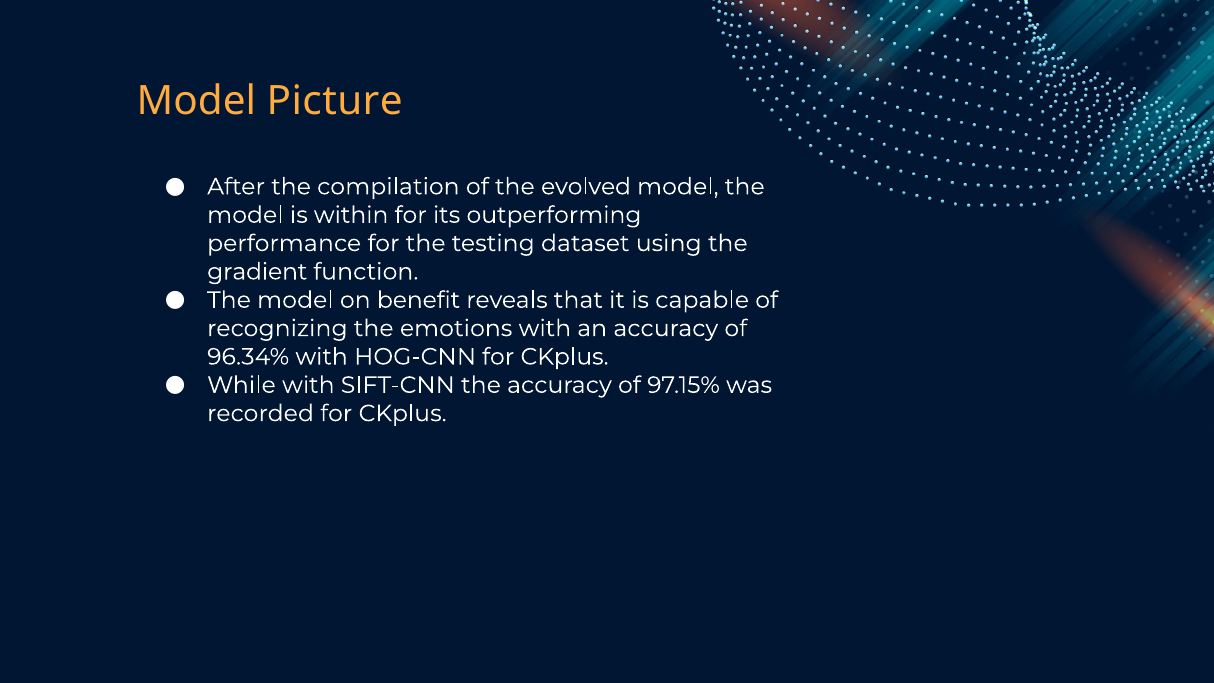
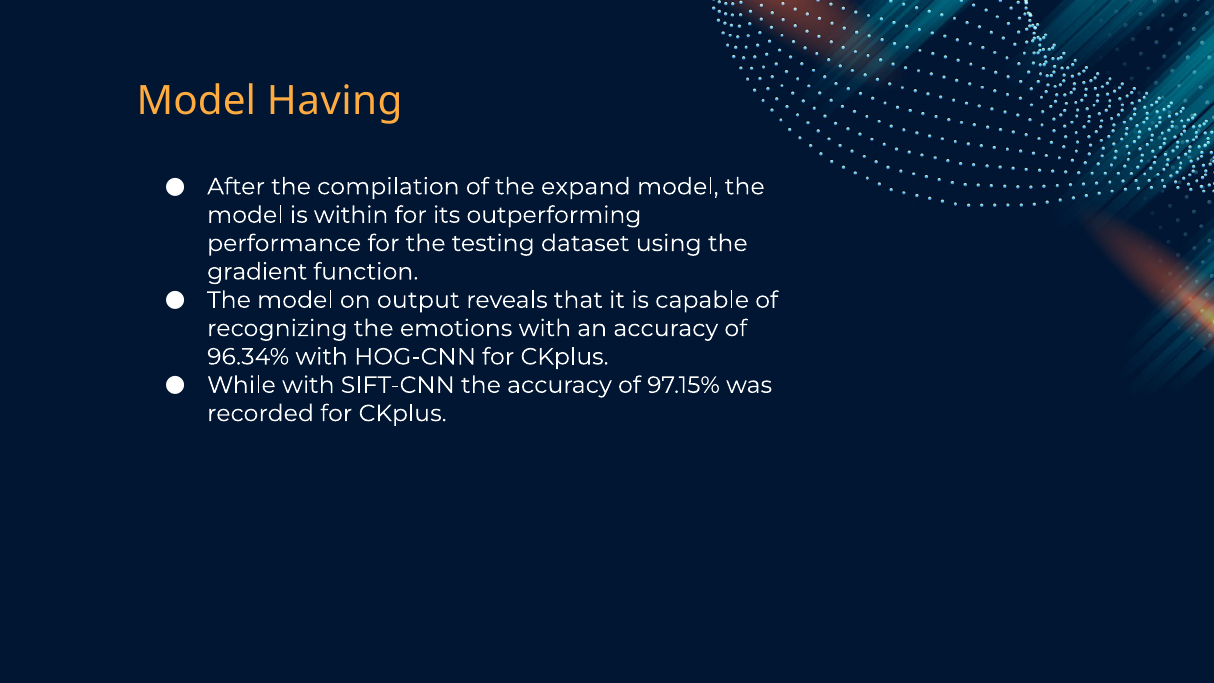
Picture: Picture -> Having
evolved: evolved -> expand
benefit: benefit -> output
